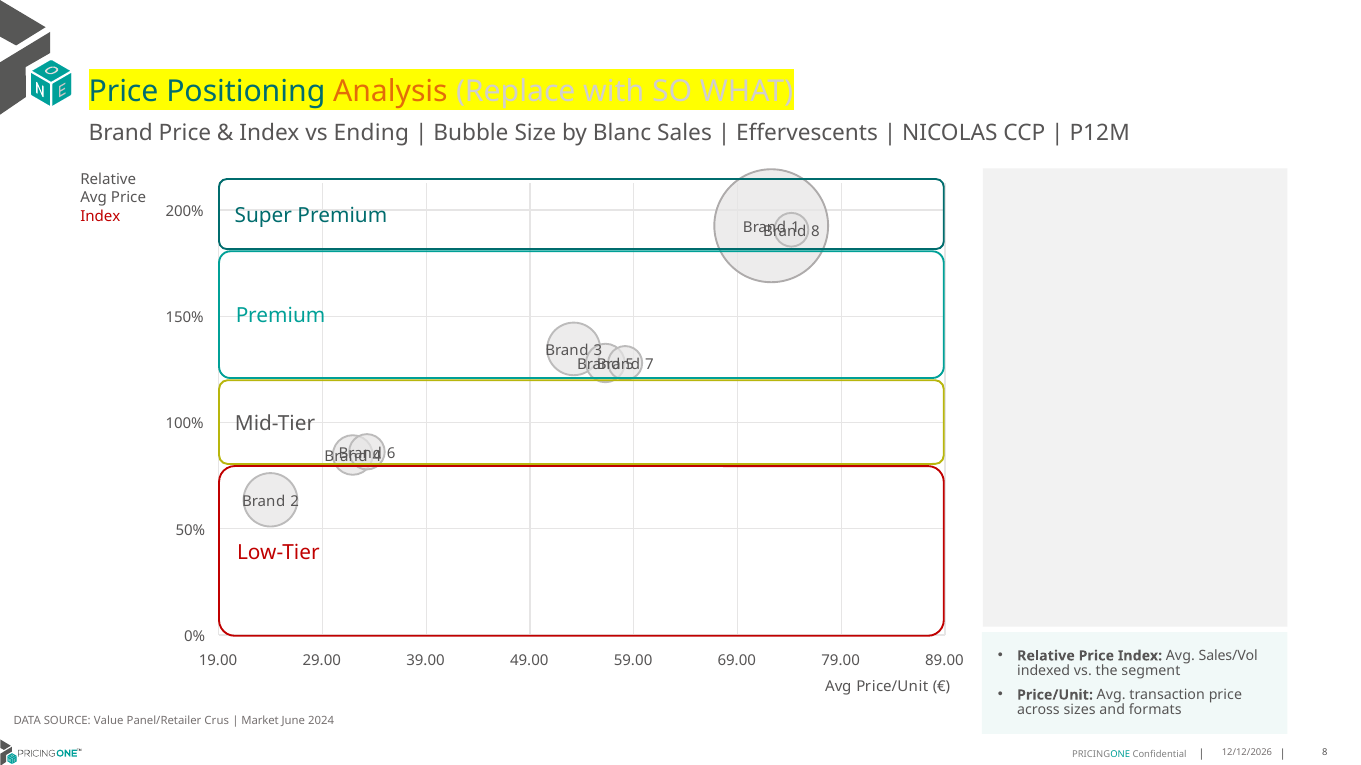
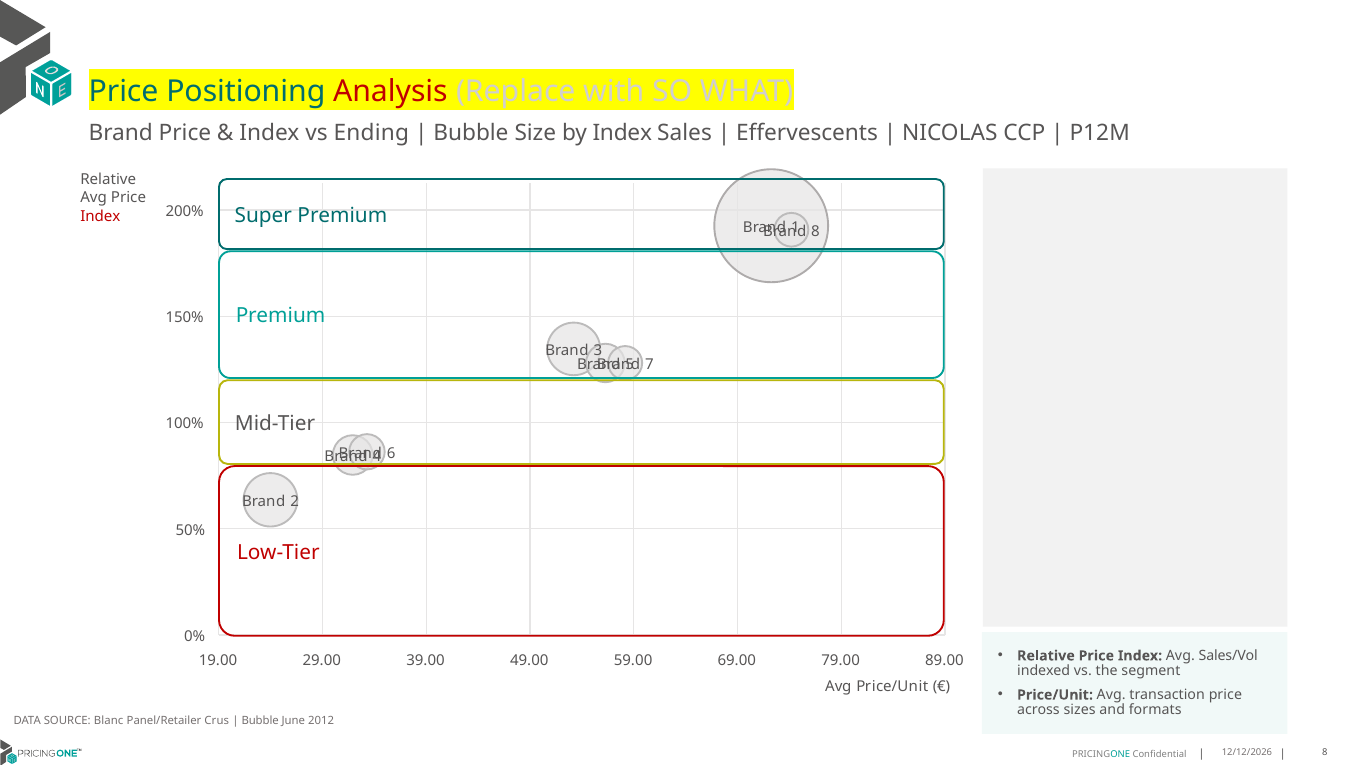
Analysis colour: orange -> red
by Blanc: Blanc -> Index
Value: Value -> Blanc
Market at (260, 721): Market -> Bubble
2024: 2024 -> 2012
